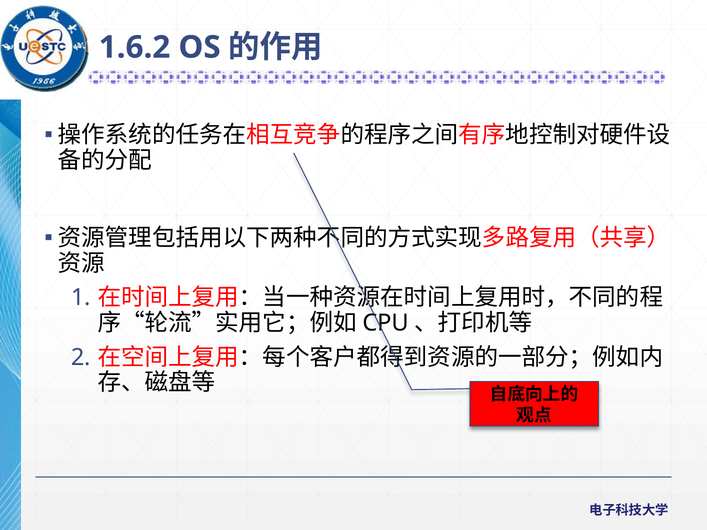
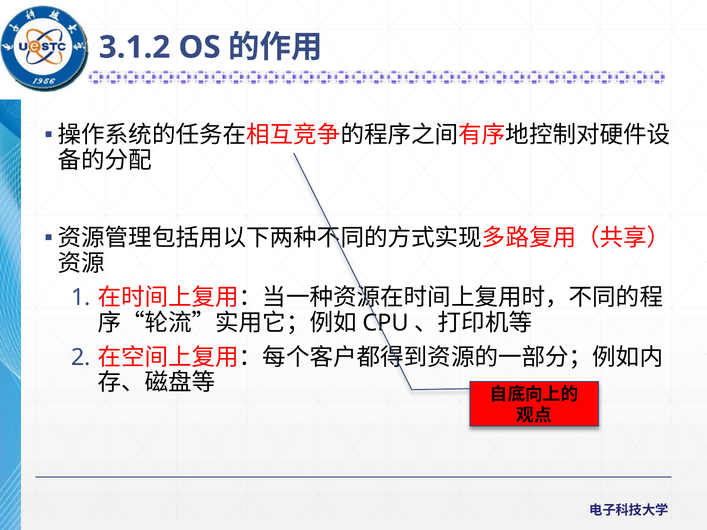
1.6.2: 1.6.2 -> 3.1.2
